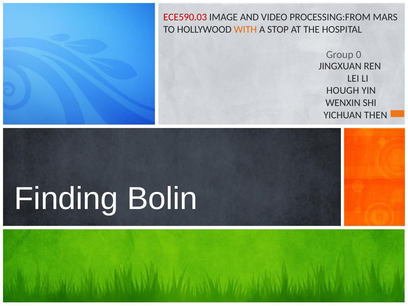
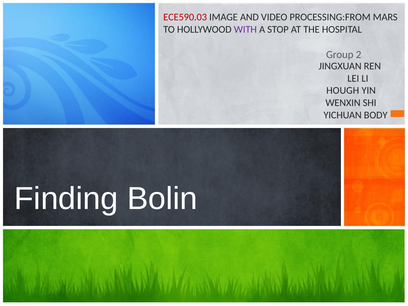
WITH colour: orange -> purple
0: 0 -> 2
THEN: THEN -> BODY
